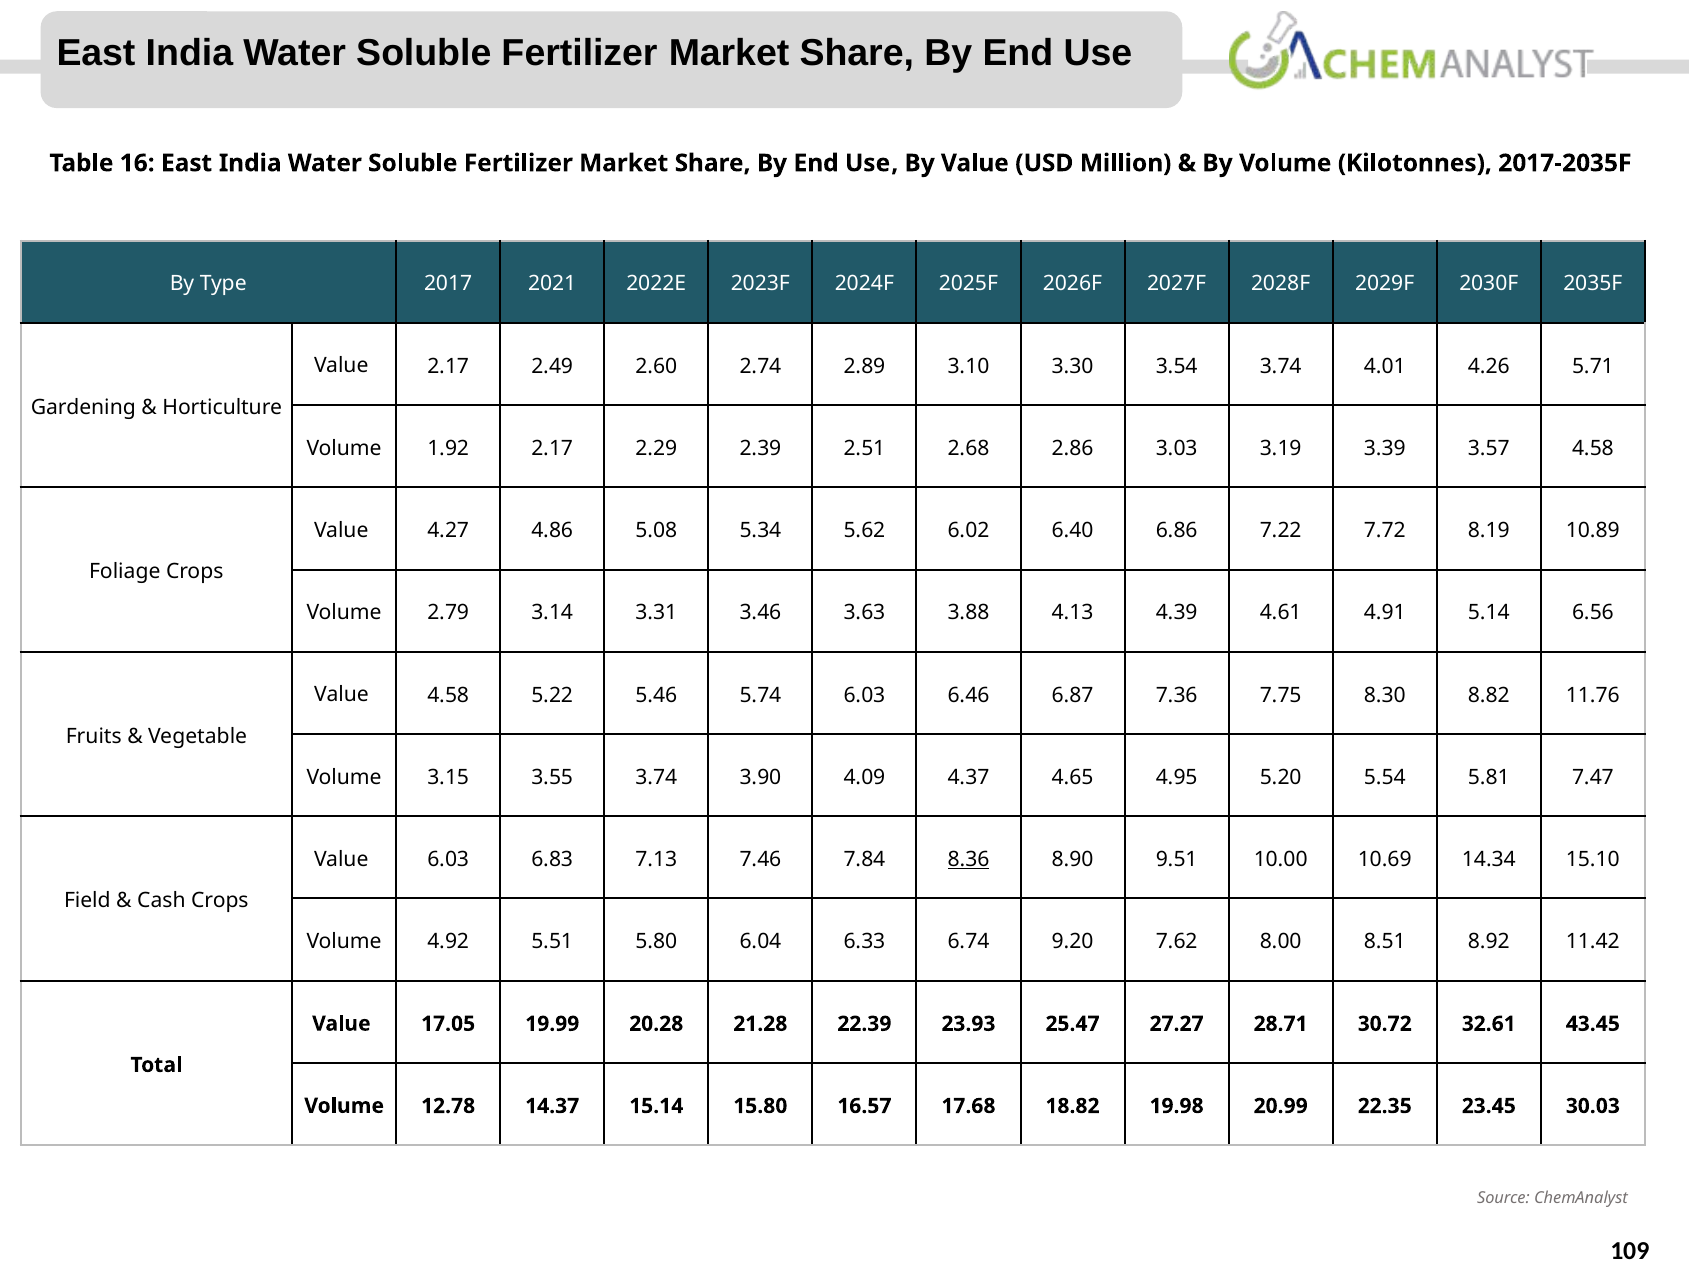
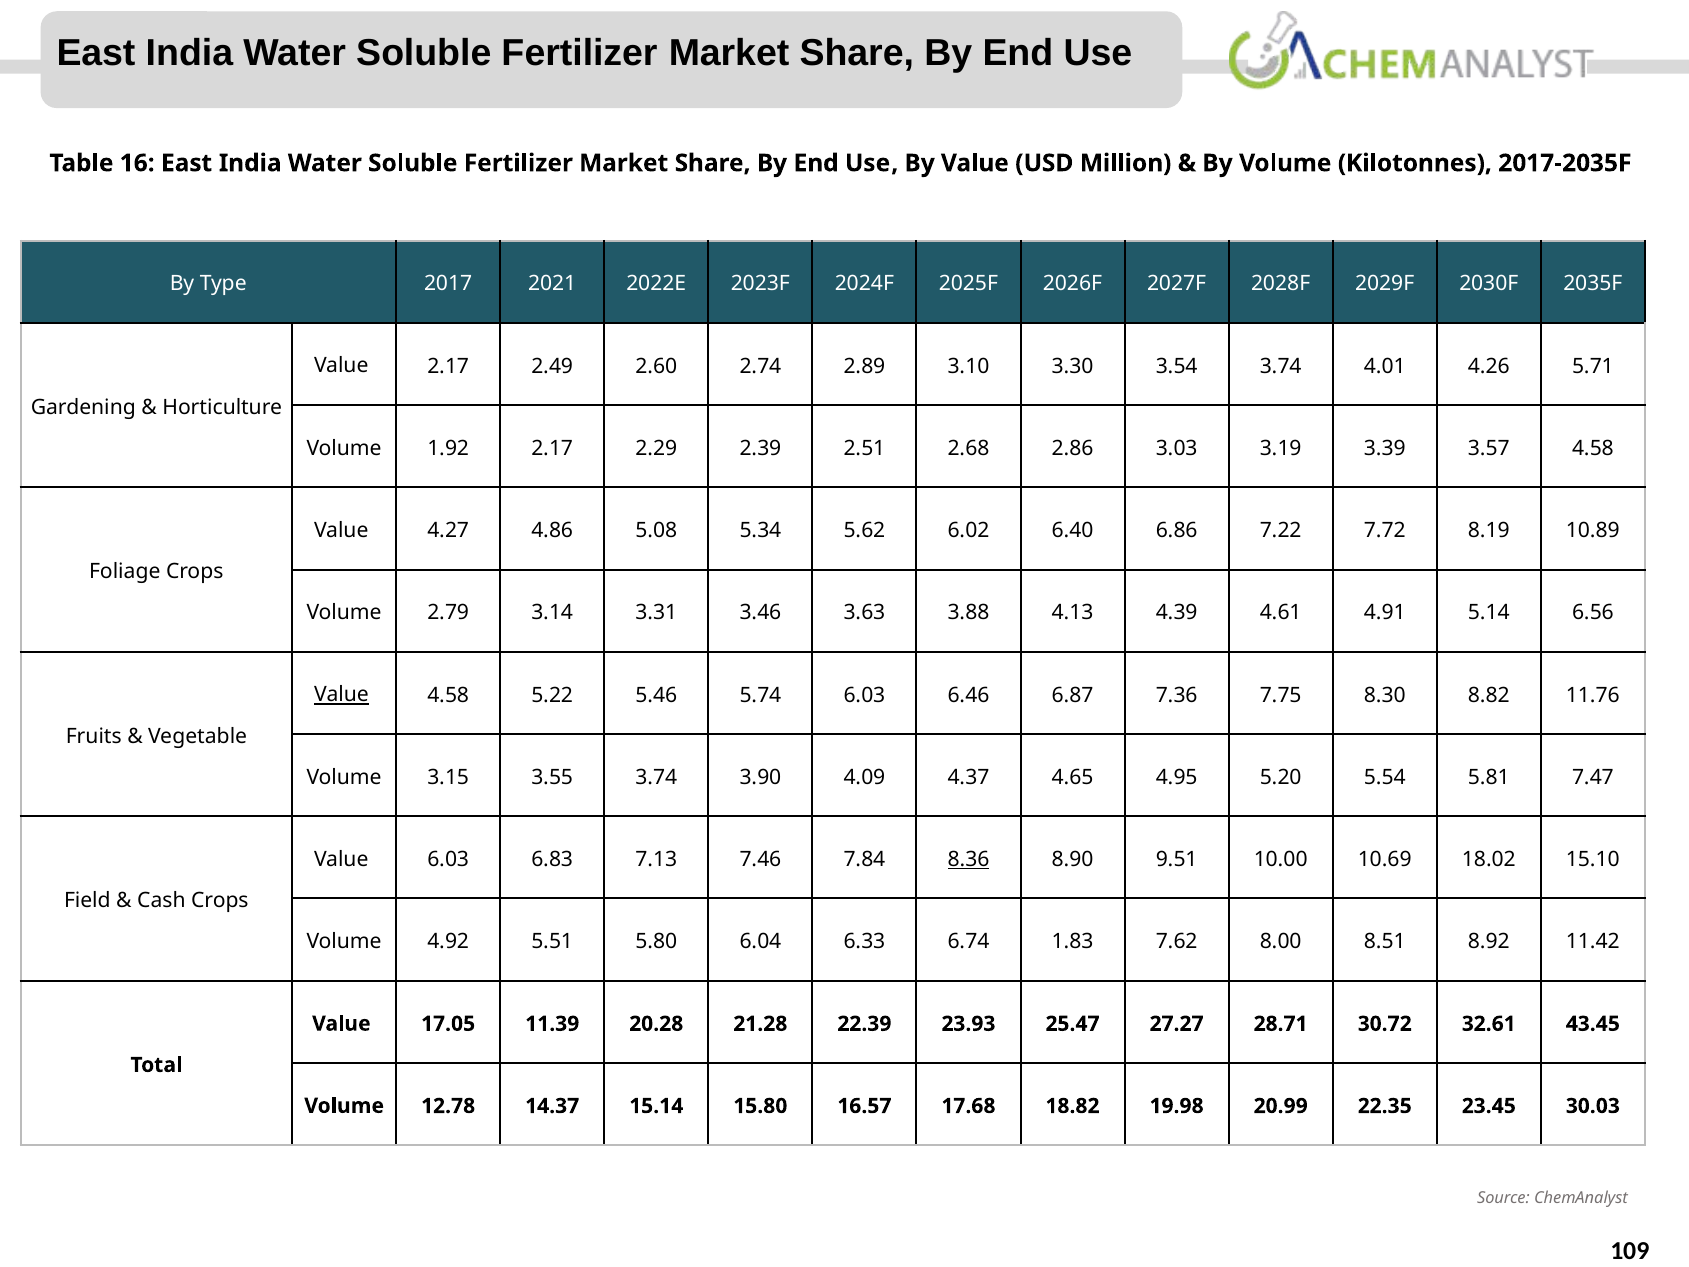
Value at (341, 695) underline: none -> present
14.34: 14.34 -> 18.02
9.20: 9.20 -> 1.83
19.99: 19.99 -> 11.39
